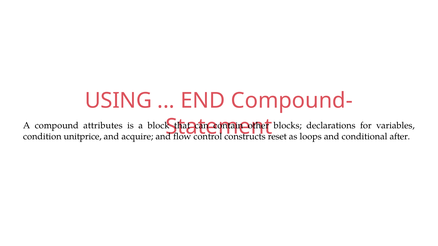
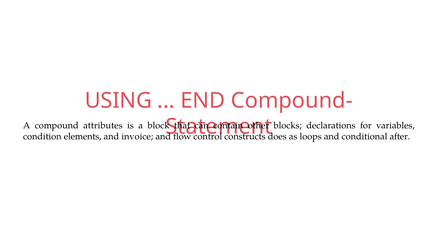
unitprice: unitprice -> elements
acquire: acquire -> invoice
reset: reset -> does
